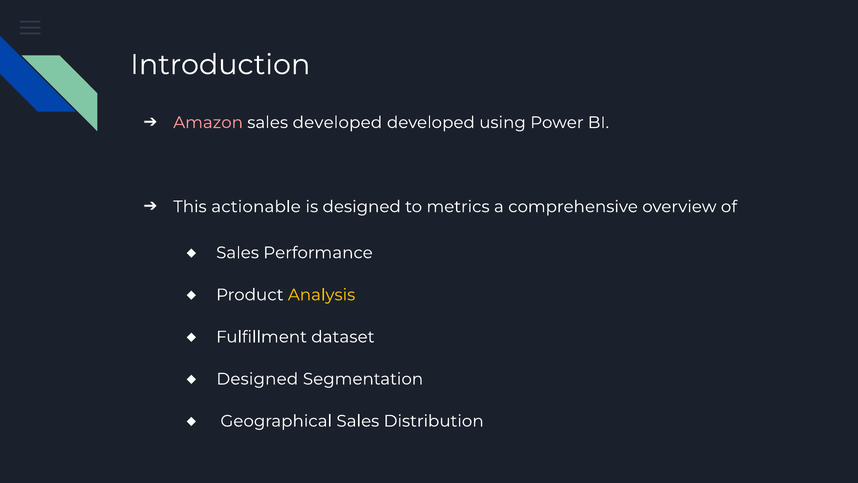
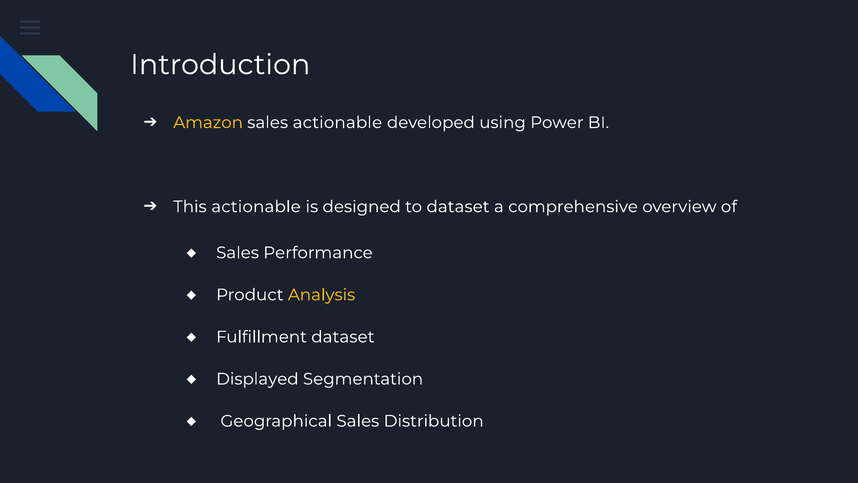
Amazon colour: pink -> yellow
sales developed: developed -> actionable
to metrics: metrics -> dataset
Designed at (257, 379): Designed -> Displayed
